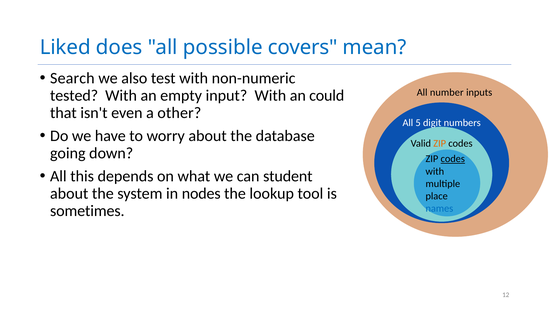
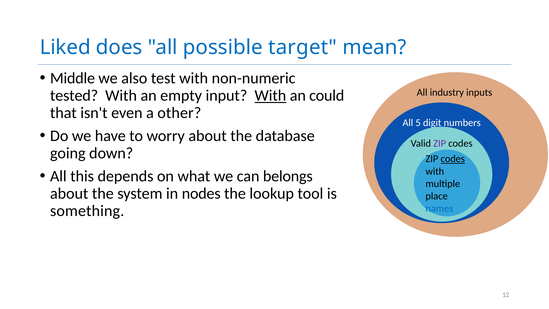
covers: covers -> target
Search: Search -> Middle
number: number -> industry
With at (270, 95) underline: none -> present
ZIP at (440, 143) colour: orange -> purple
student: student -> belongs
sometimes: sometimes -> something
